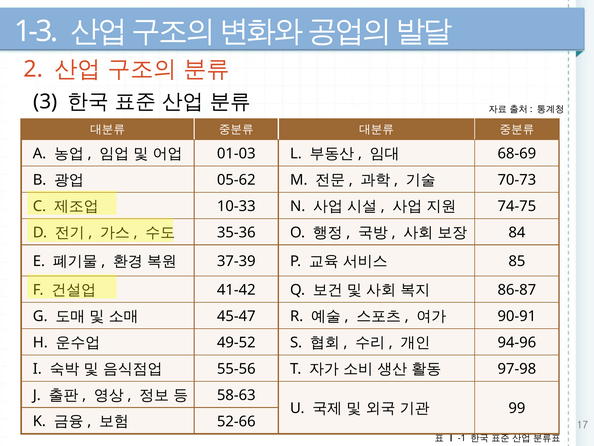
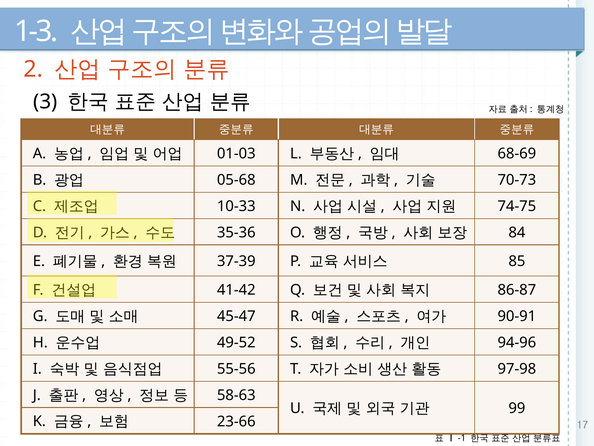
05-62: 05-62 -> 05-68
52-66: 52-66 -> 23-66
